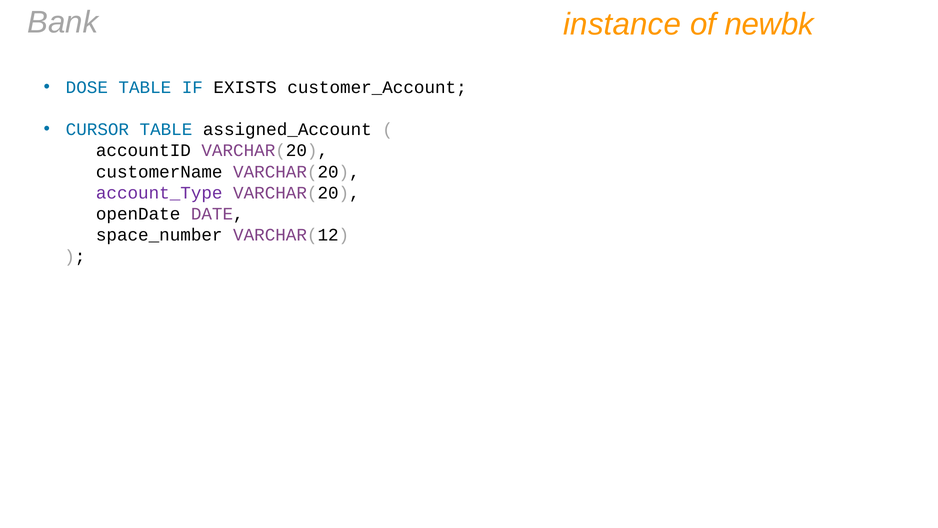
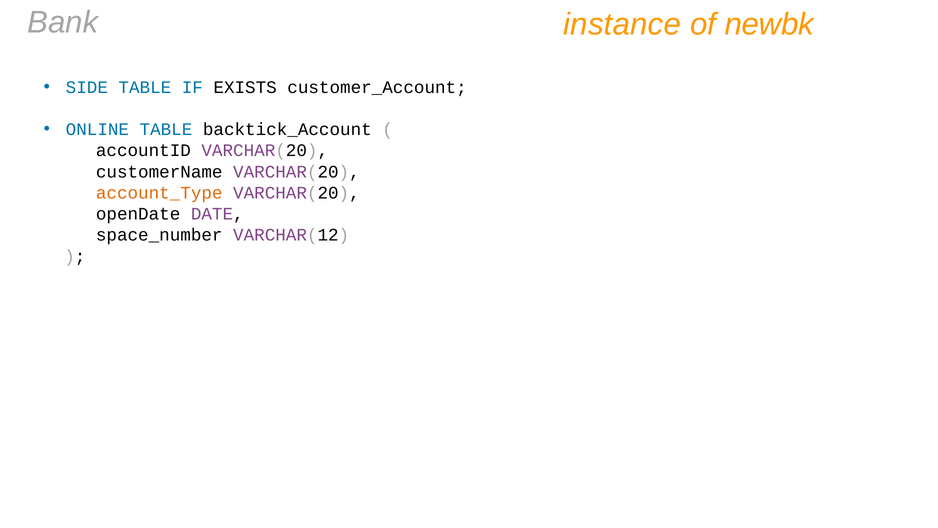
DOSE: DOSE -> SIDE
CURSOR: CURSOR -> ONLINE
assigned_Account: assigned_Account -> backtick_Account
account_Type colour: purple -> orange
